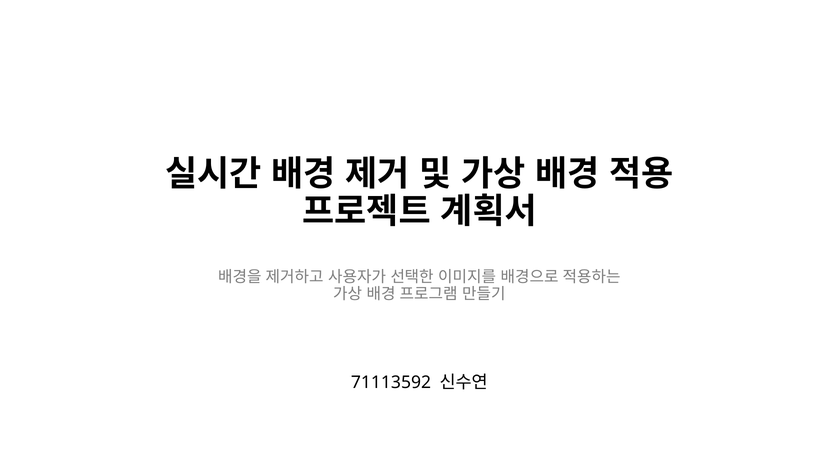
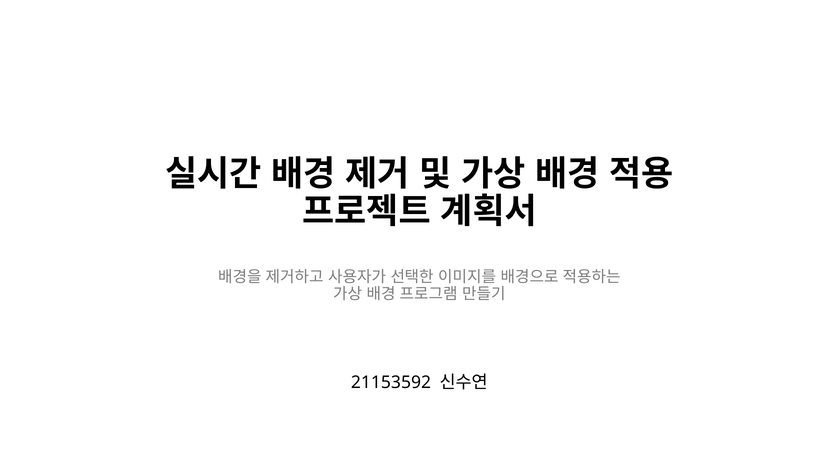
71113592: 71113592 -> 21153592
